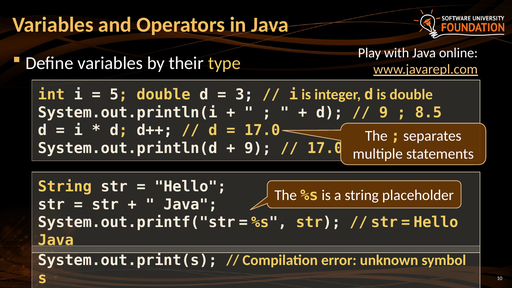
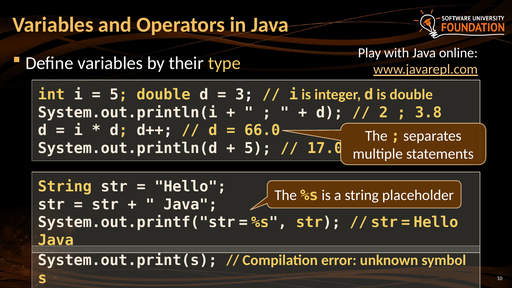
9 at (384, 112): 9 -> 2
8.5: 8.5 -> 3.8
17.0 at (262, 130): 17.0 -> 66.0
9 at (258, 148): 9 -> 5
